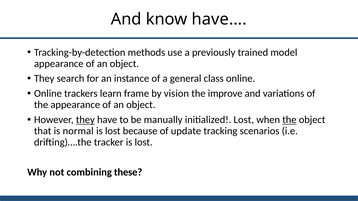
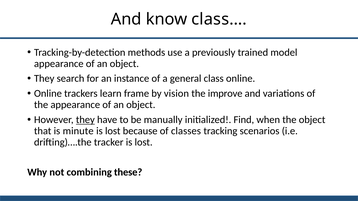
have…: have… -> class…
initialized Lost: Lost -> Find
the at (289, 120) underline: present -> none
normal: normal -> minute
update: update -> classes
